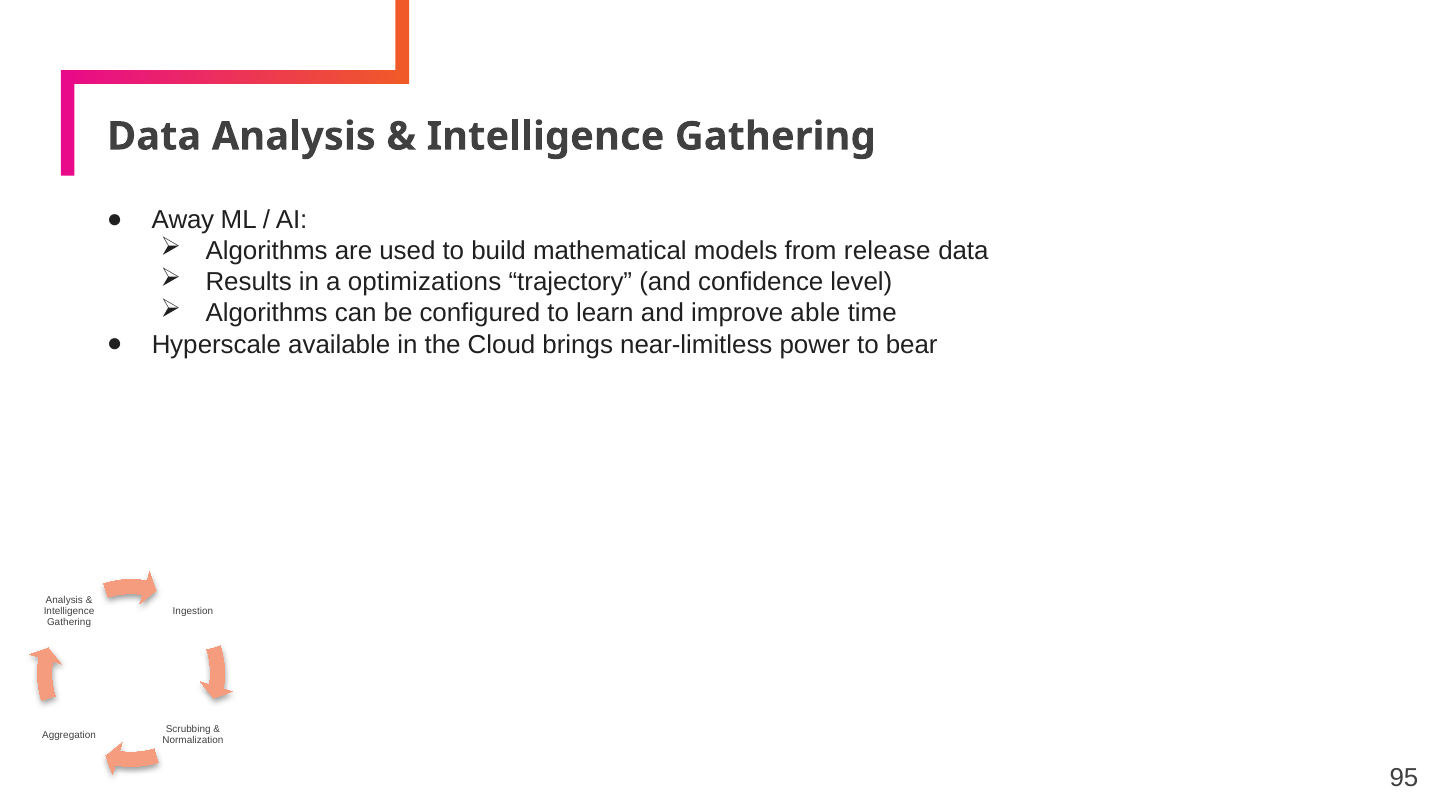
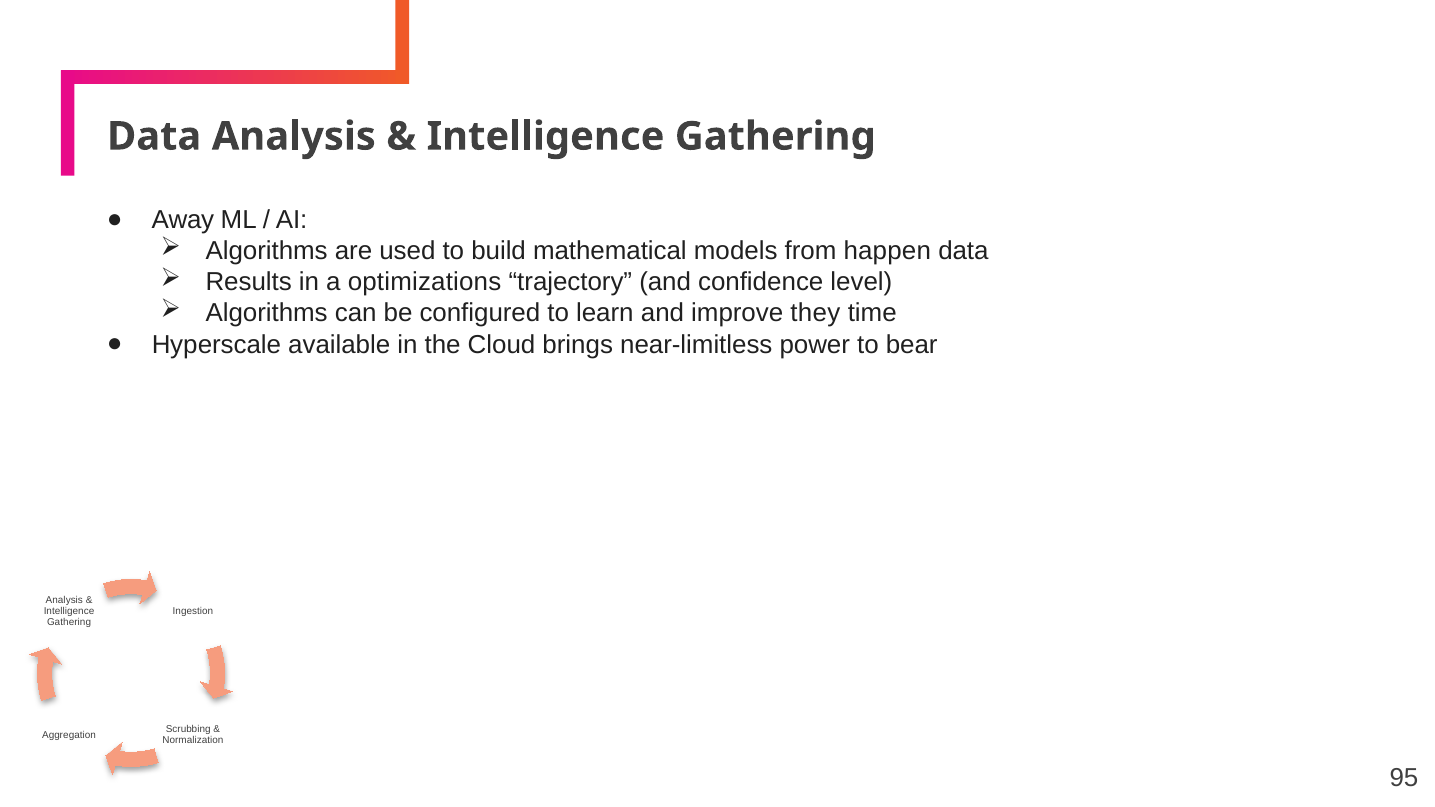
release: release -> happen
able: able -> they
